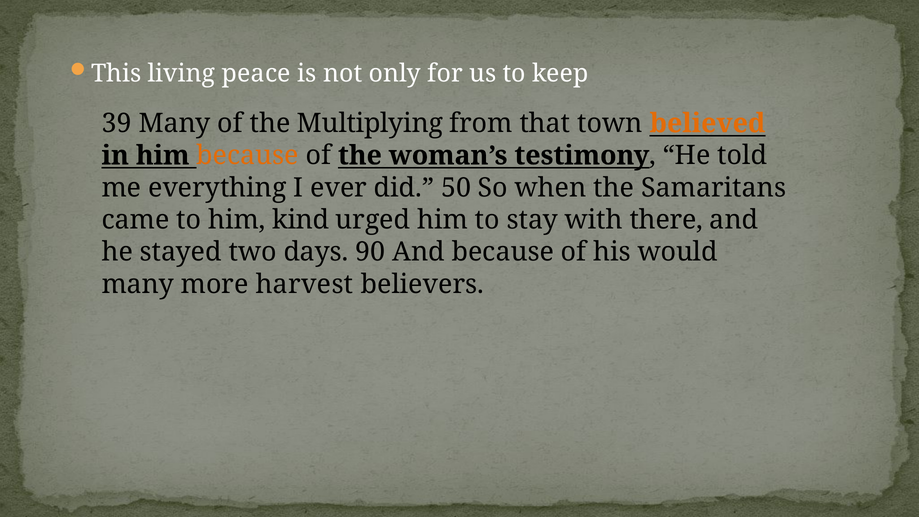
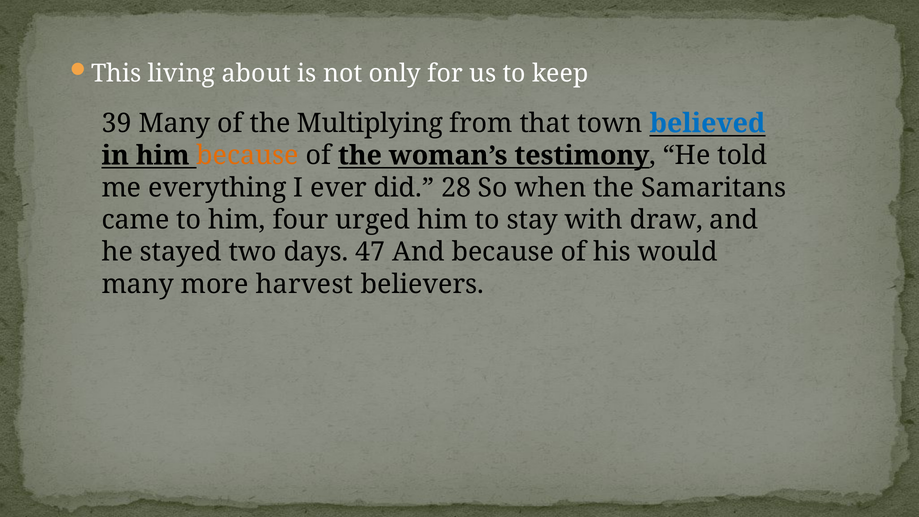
peace: peace -> about
believed colour: orange -> blue
50: 50 -> 28
kind: kind -> four
there: there -> draw
90: 90 -> 47
